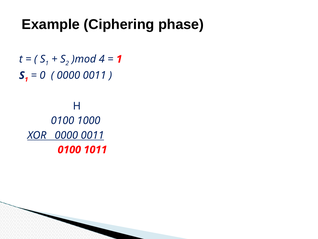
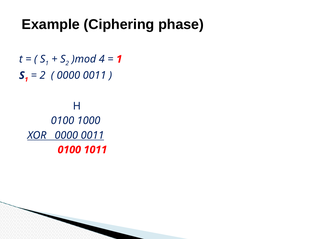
0 at (43, 75): 0 -> 2
